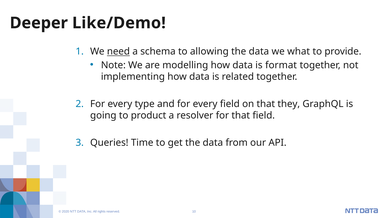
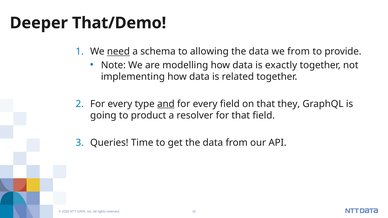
Like/Demo: Like/Demo -> That/Demo
we what: what -> from
format: format -> exactly
and underline: none -> present
